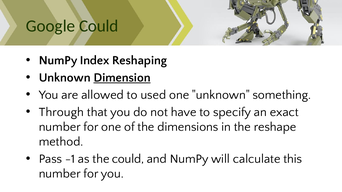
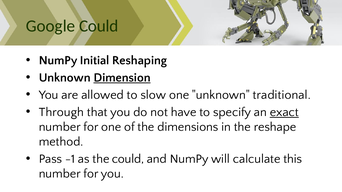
Index: Index -> Initial
used: used -> slow
something: something -> traditional
exact underline: none -> present
